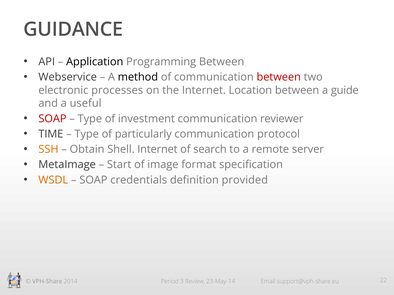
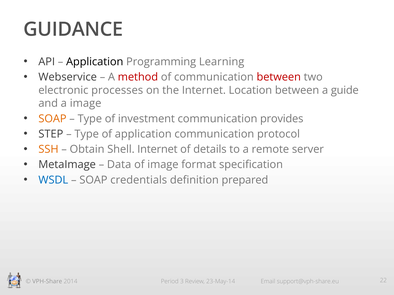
Programming Between: Between -> Learning
method colour: black -> red
a useful: useful -> image
SOAP at (52, 119) colour: red -> orange
reviewer: reviewer -> provides
TIME: TIME -> STEP
of particularly: particularly -> application
search: search -> details
Start: Start -> Data
WSDL colour: orange -> blue
provided: provided -> prepared
